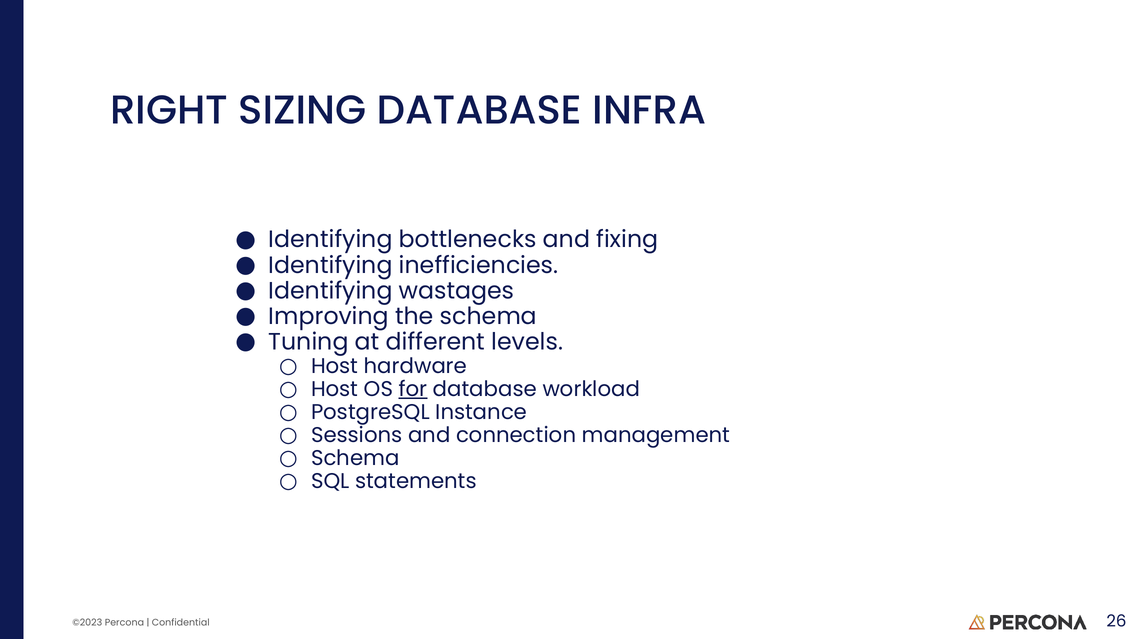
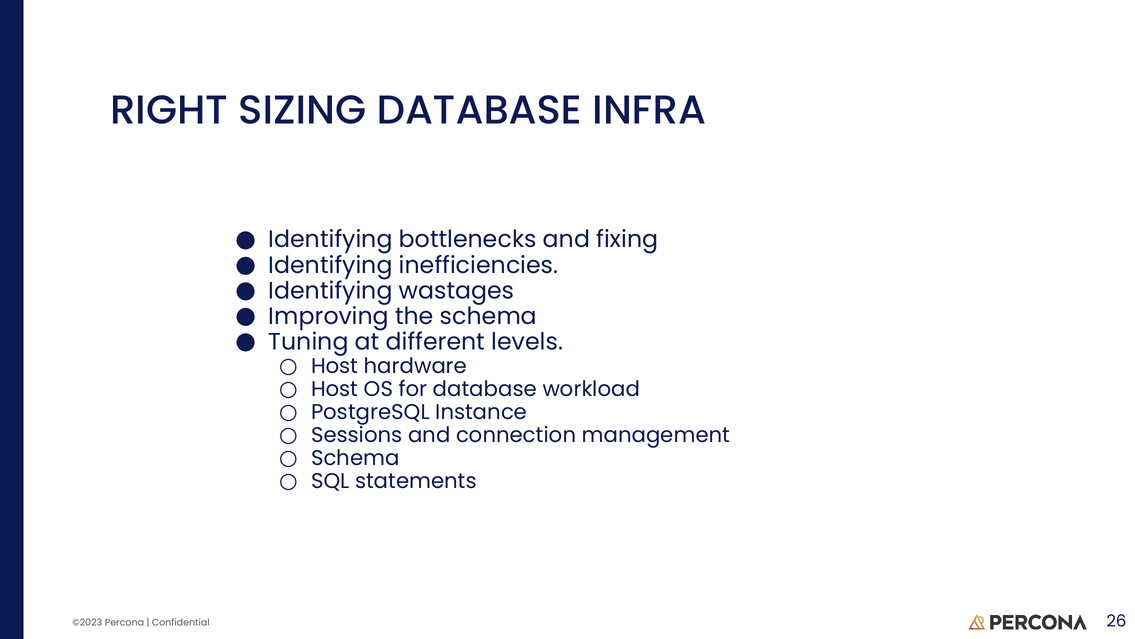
for underline: present -> none
